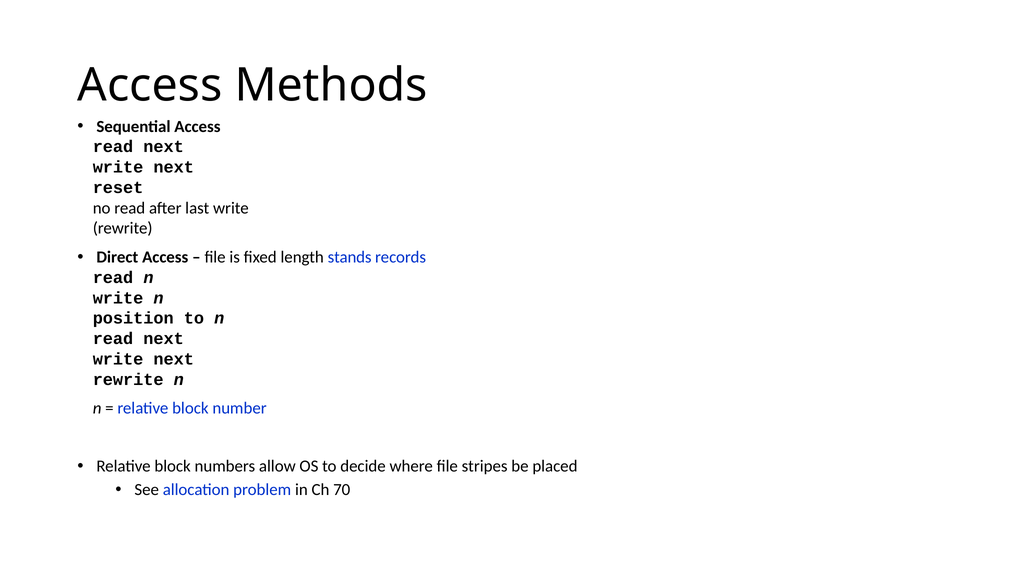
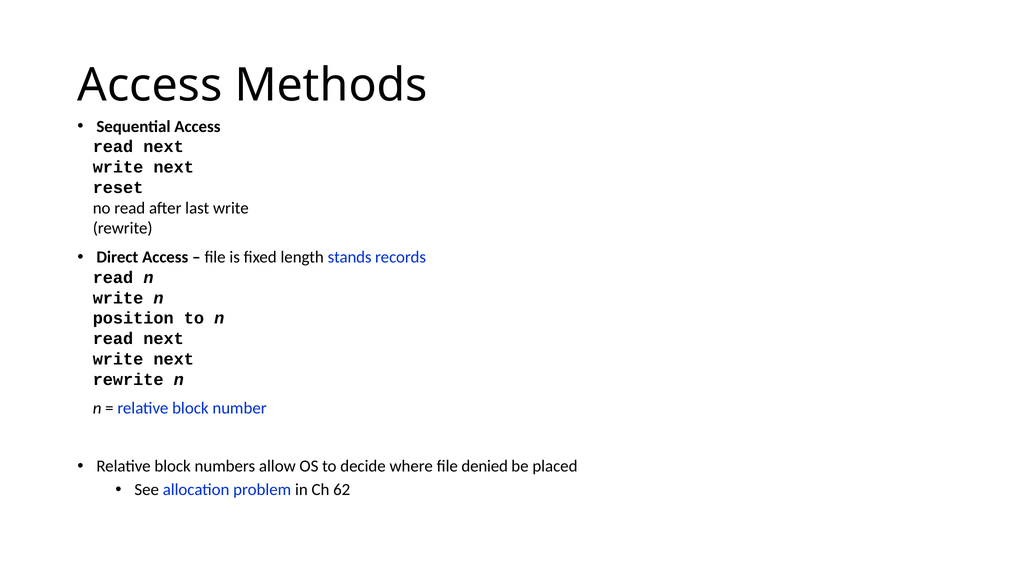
stripes: stripes -> denied
70: 70 -> 62
